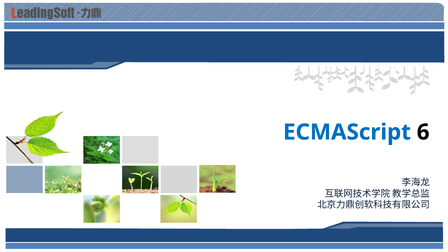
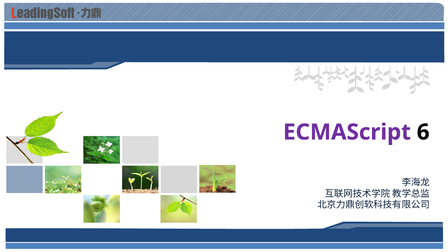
ECMAScript colour: blue -> purple
